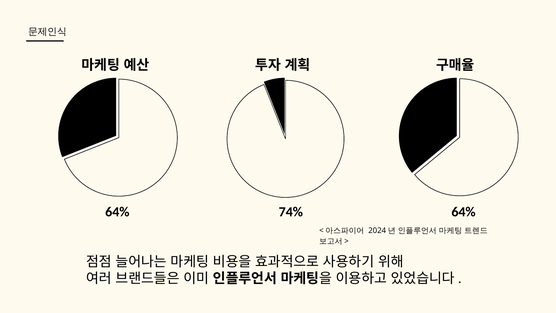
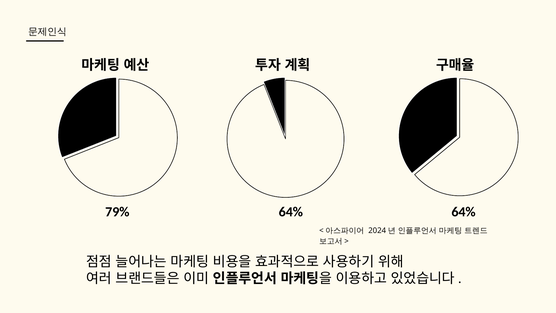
64% at (117, 212): 64% -> 79%
74% at (291, 212): 74% -> 64%
